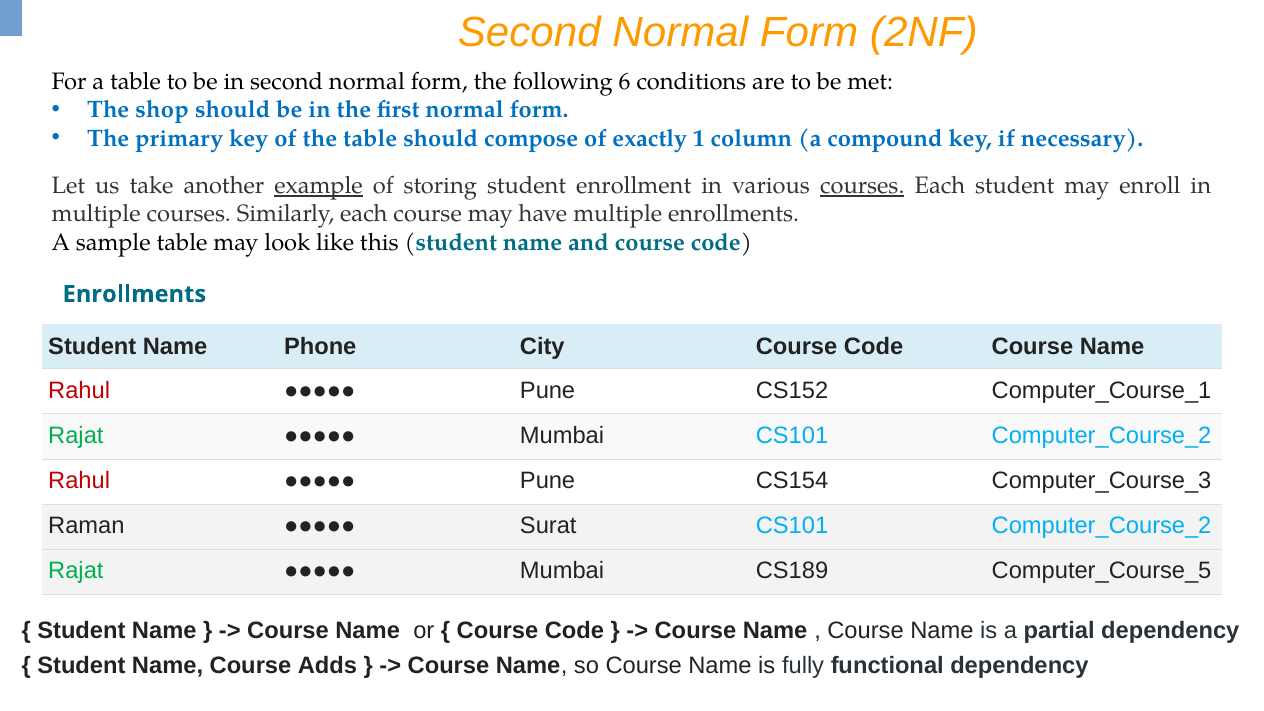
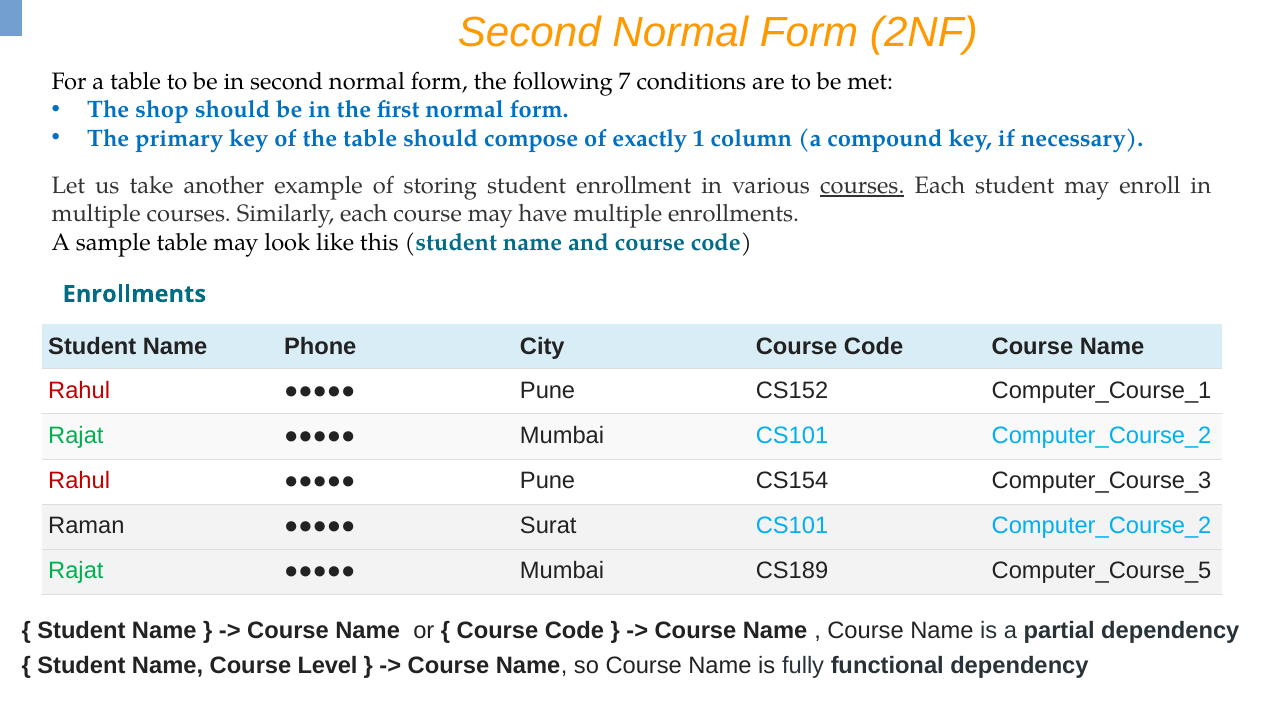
6: 6 -> 7
example underline: present -> none
Adds: Adds -> Level
